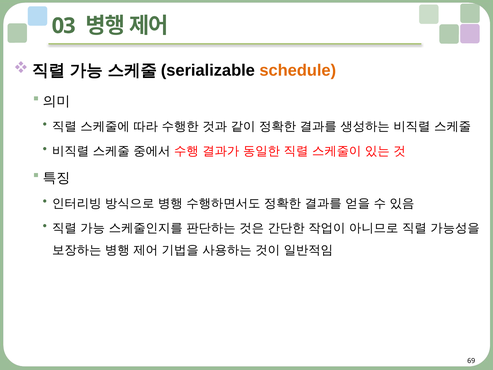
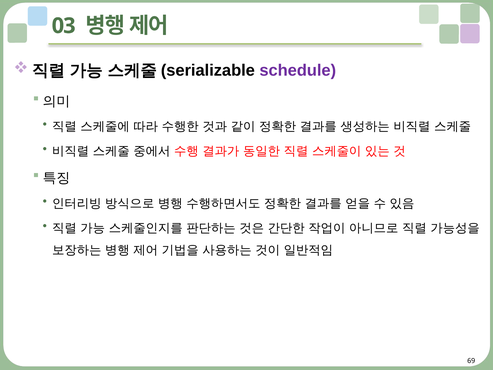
schedule colour: orange -> purple
